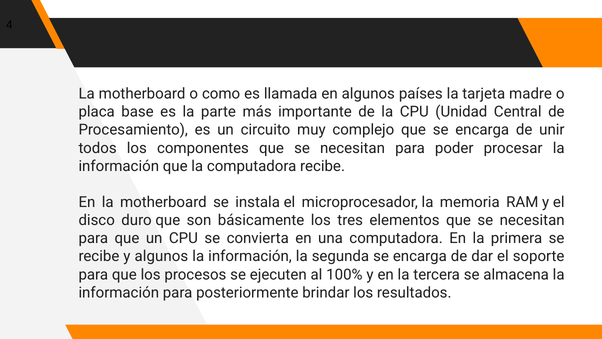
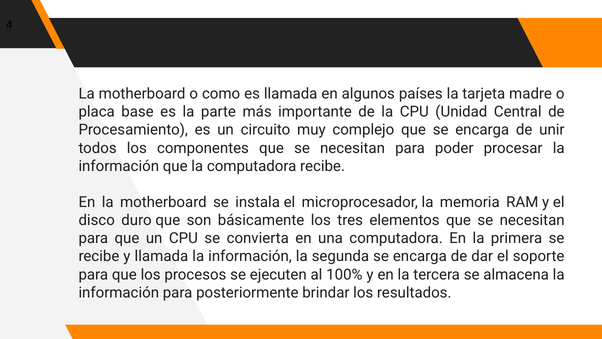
y algunos: algunos -> llamada
